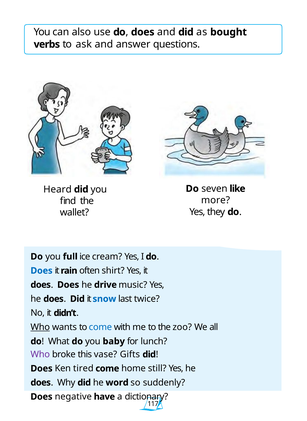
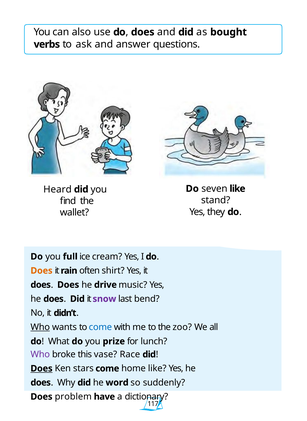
more: more -> stand
Does at (42, 270) colour: blue -> orange
snow colour: blue -> purple
twice: twice -> bend
baby: baby -> prize
Gifts: Gifts -> Race
Does at (42, 368) underline: none -> present
tired: tired -> stars
home still: still -> like
negative: negative -> problem
